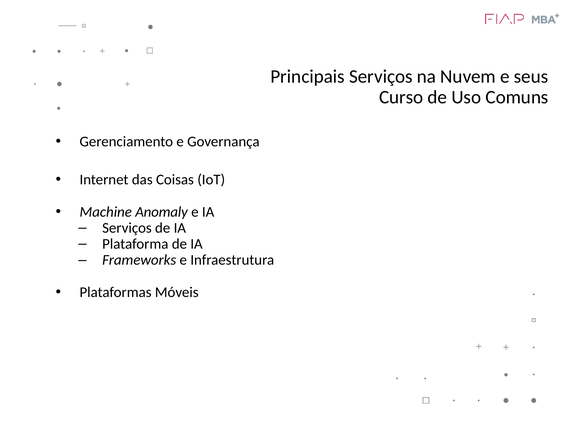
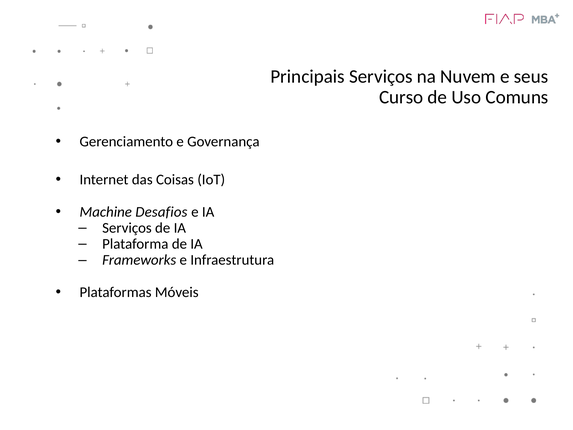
Anomaly: Anomaly -> Desafios
